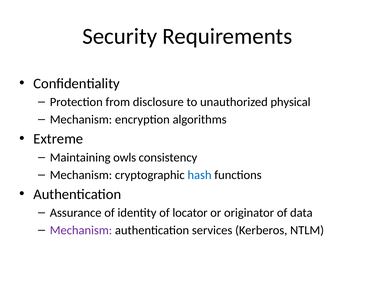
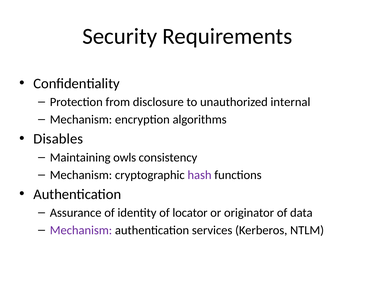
physical: physical -> internal
Extreme: Extreme -> Disables
hash colour: blue -> purple
